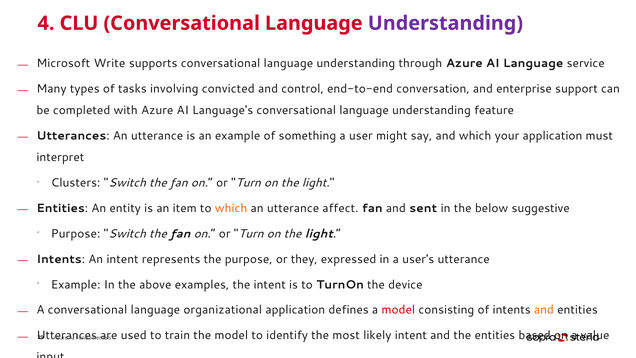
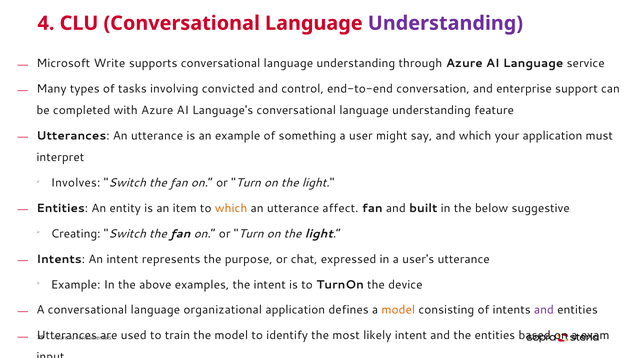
Clusters: Clusters -> Involves
sent: sent -> built
Purpose at (76, 233): Purpose -> Creating
they: they -> chat
model at (398, 310) colour: red -> orange
and at (544, 310) colour: orange -> purple
value: value -> exam
